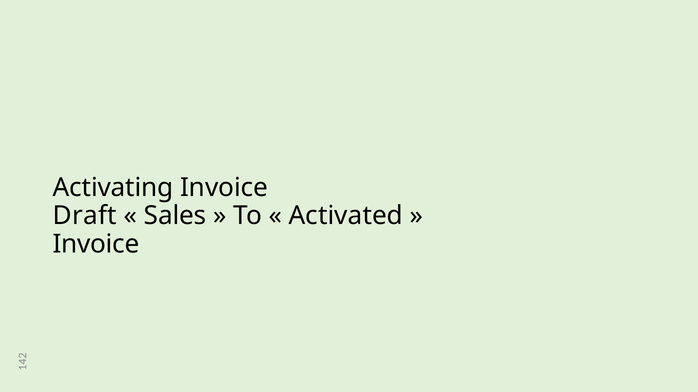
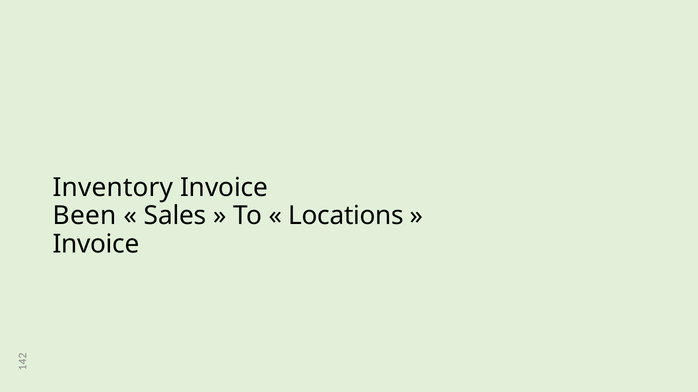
Activating: Activating -> Inventory
Draft: Draft -> Been
Activated: Activated -> Locations
